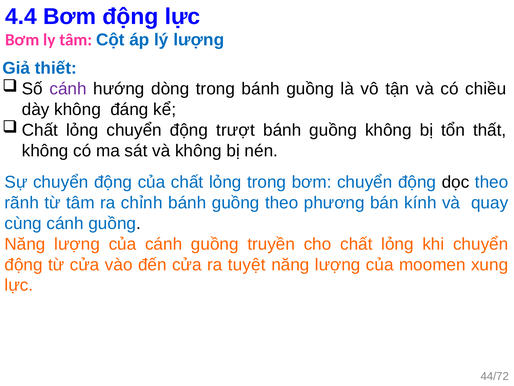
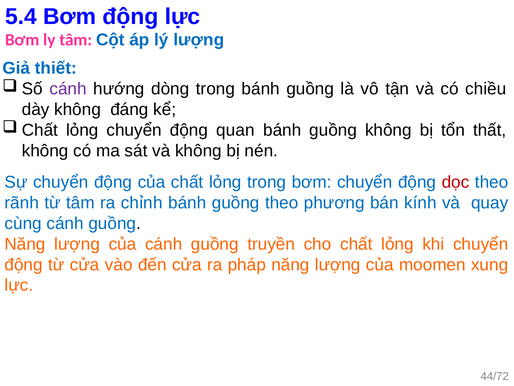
4.4: 4.4 -> 5.4
trượt: trượt -> quan
dọc colour: black -> red
tuyệt: tuyệt -> pháp
